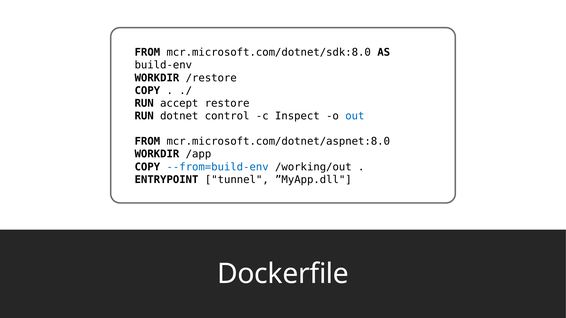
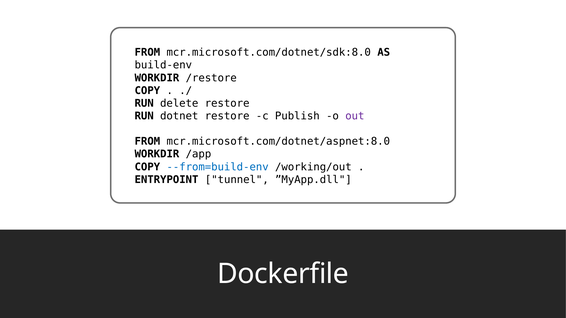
accept: accept -> delete
dotnet control: control -> restore
Inspect: Inspect -> Publish
out colour: blue -> purple
